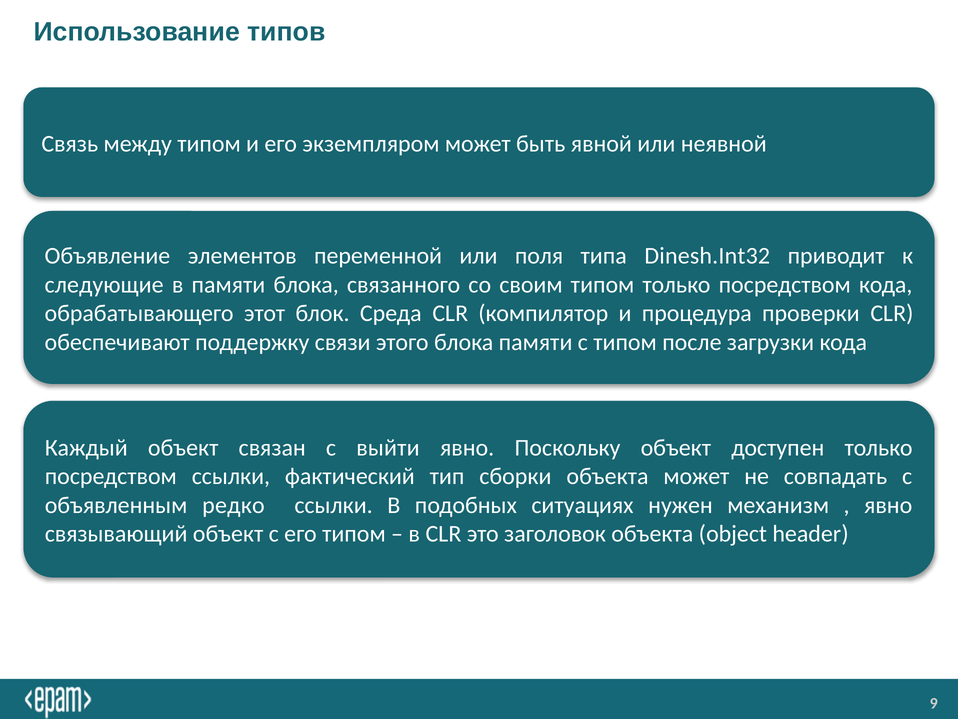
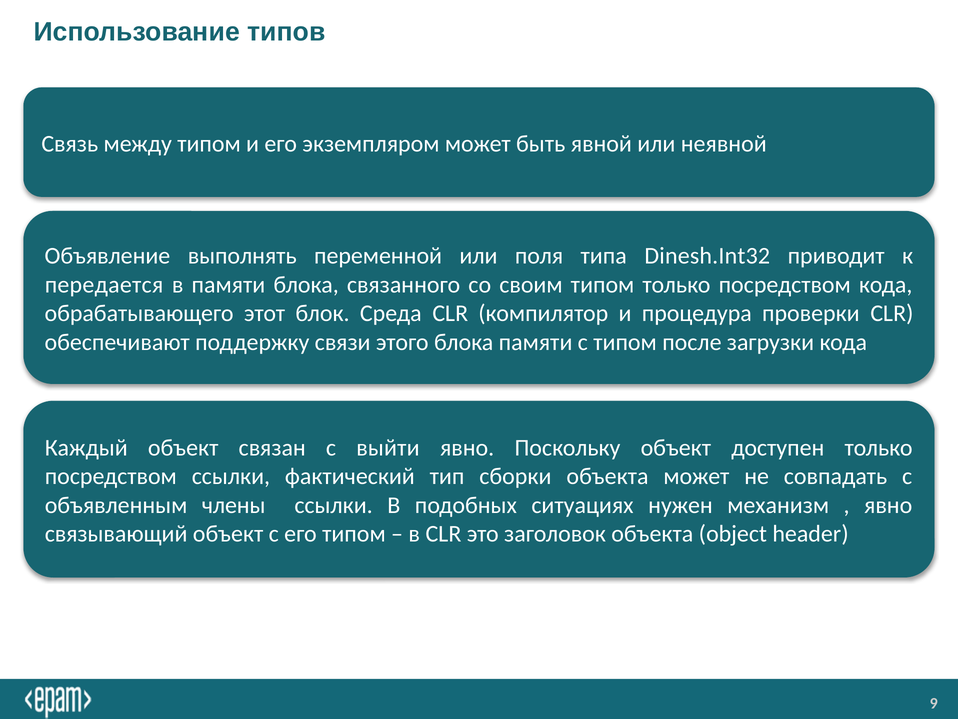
элементов: элементов -> выполнять
следующие: следующие -> передается
редко: редко -> члены
